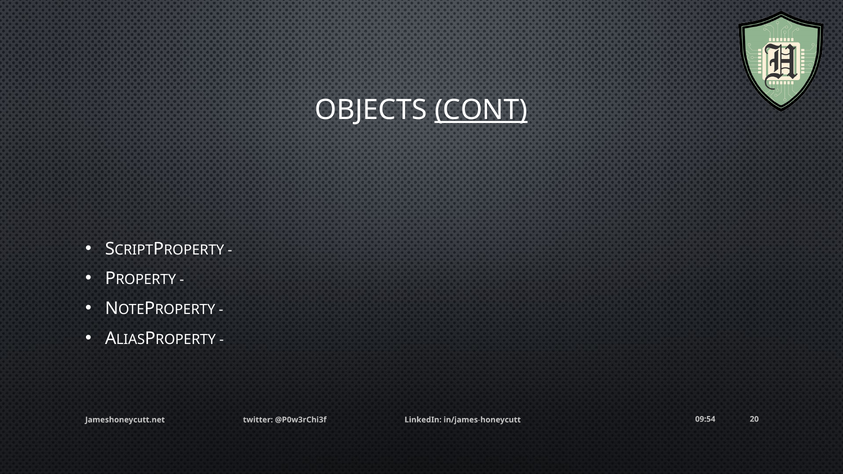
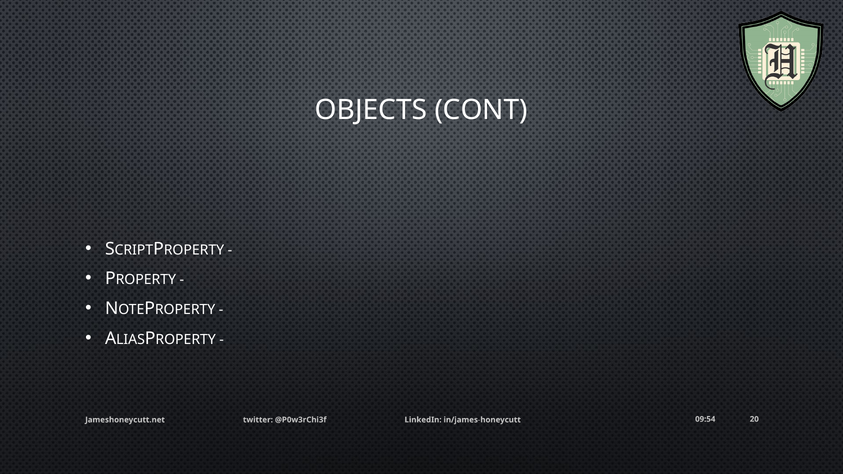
CONT underline: present -> none
